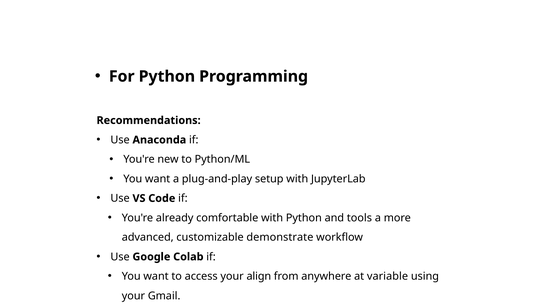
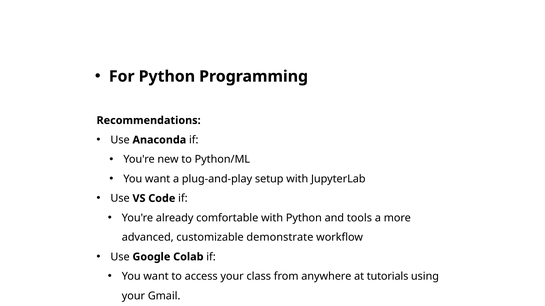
align: align -> class
variable: variable -> tutorials
